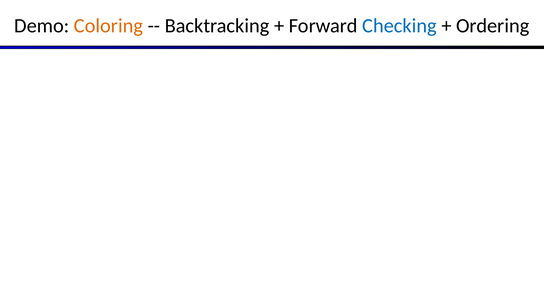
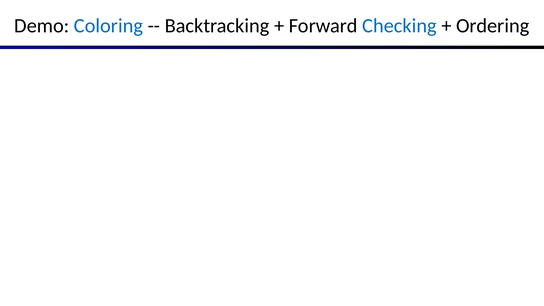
Coloring colour: orange -> blue
